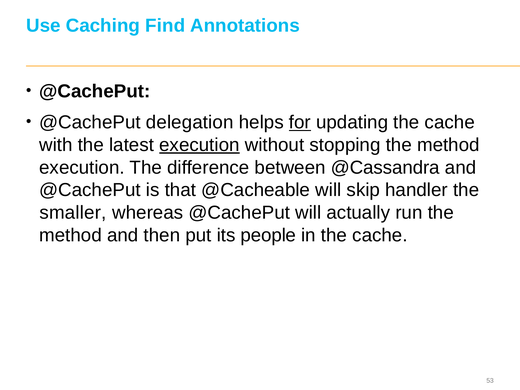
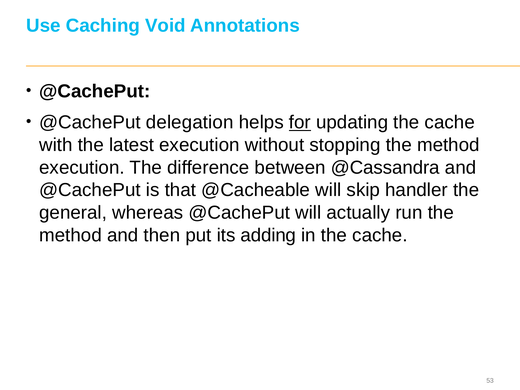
Find: Find -> Void
execution at (199, 145) underline: present -> none
smaller: smaller -> general
people: people -> adding
